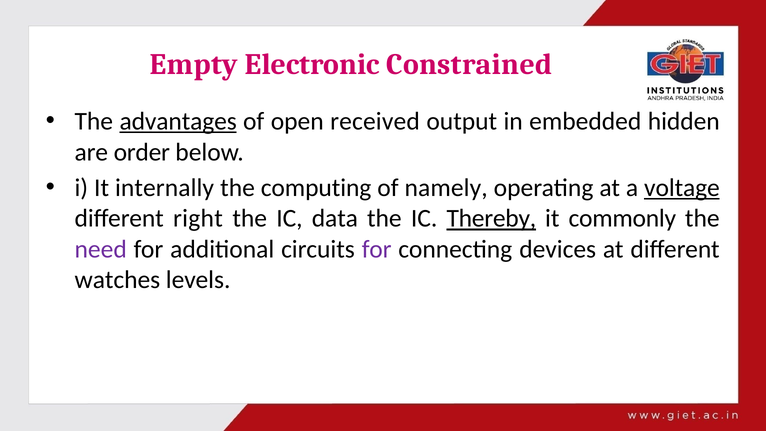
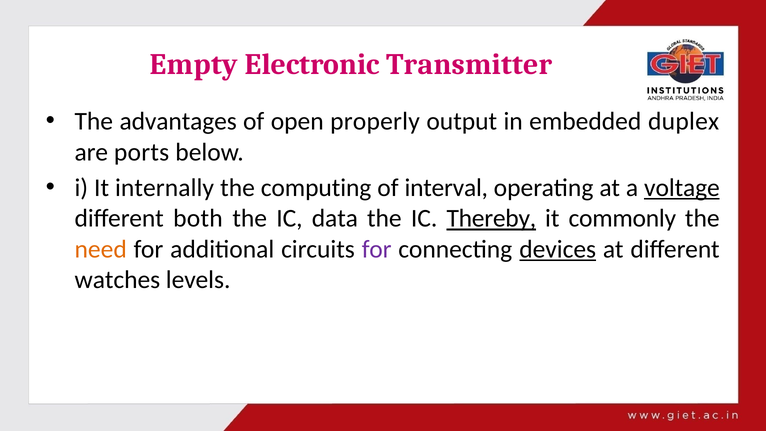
Constrained: Constrained -> Transmitter
advantages underline: present -> none
received: received -> properly
hidden: hidden -> duplex
order: order -> ports
namely: namely -> interval
right: right -> both
need colour: purple -> orange
devices underline: none -> present
